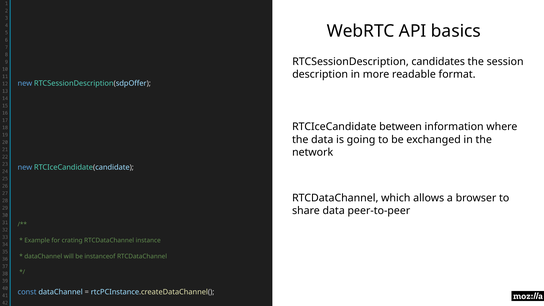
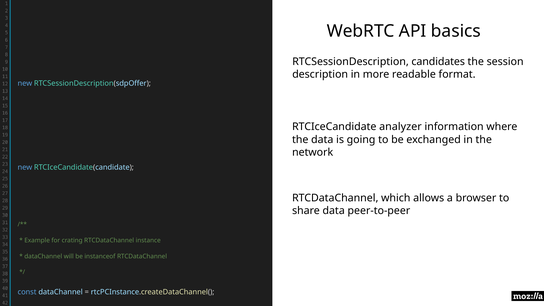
between: between -> analyzer
